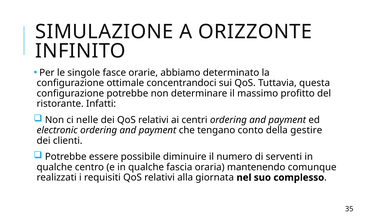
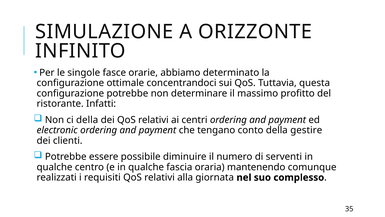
ci nelle: nelle -> della
